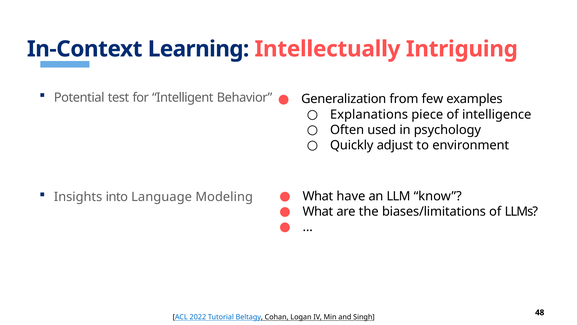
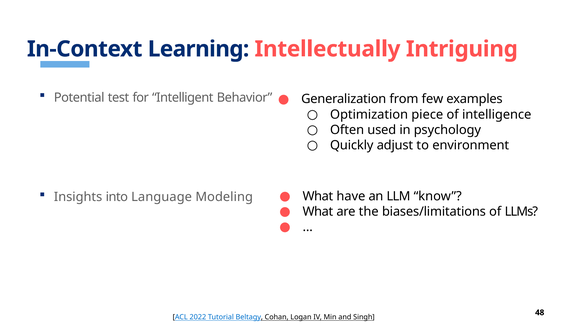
Explanations: Explanations -> Optimization
